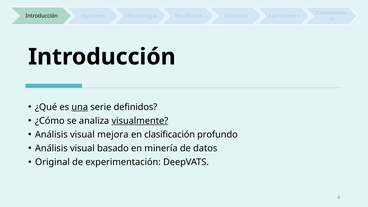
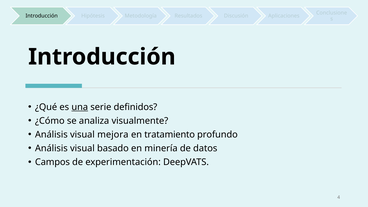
visualmente underline: present -> none
clasificación: clasificación -> tratamiento
Original: Original -> Campos
